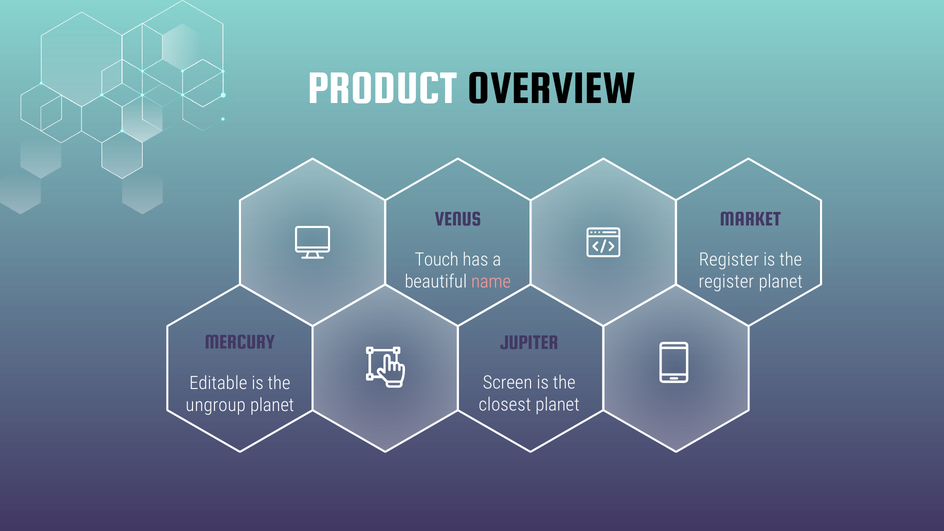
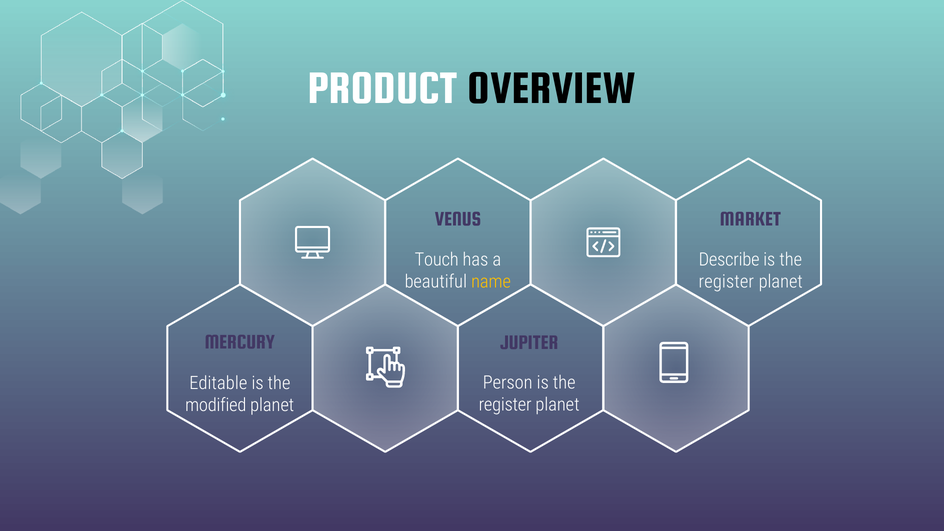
Register at (729, 260): Register -> Describe
name colour: pink -> yellow
Screen: Screen -> Person
ungroup: ungroup -> modified
closest at (505, 405): closest -> register
